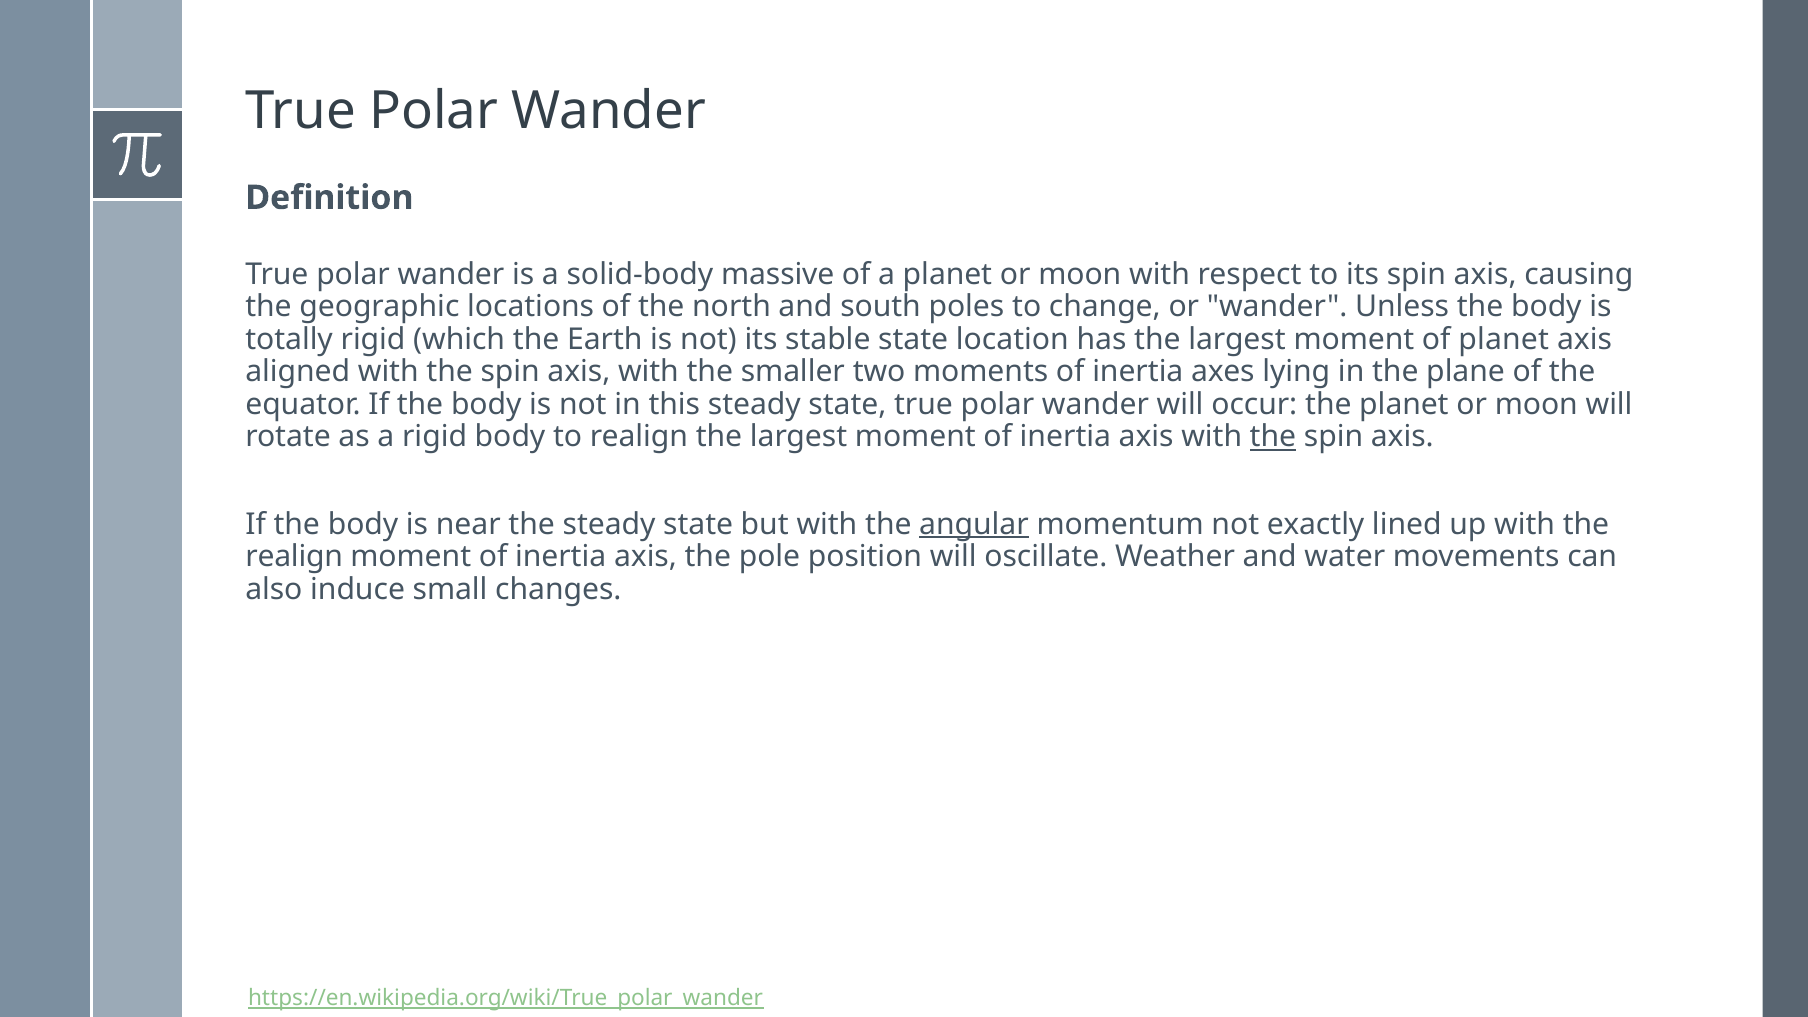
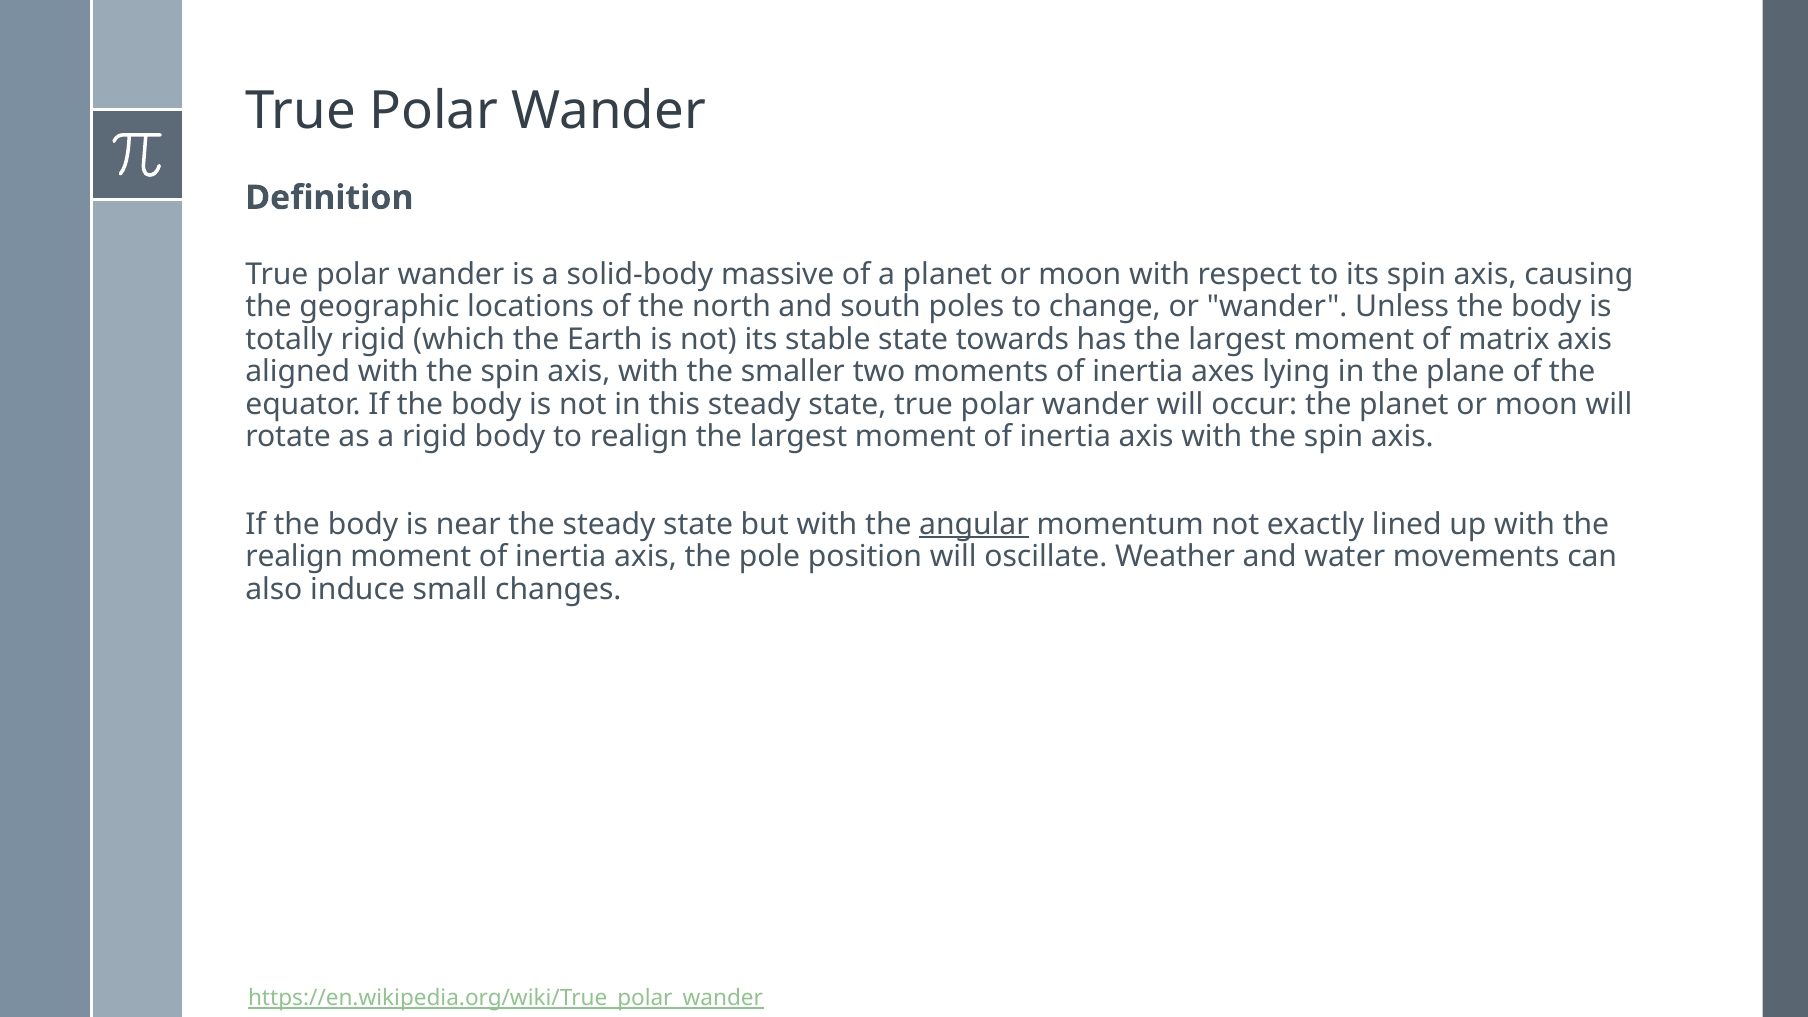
location: location -> towards
of planet: planet -> matrix
the at (1273, 437) underline: present -> none
